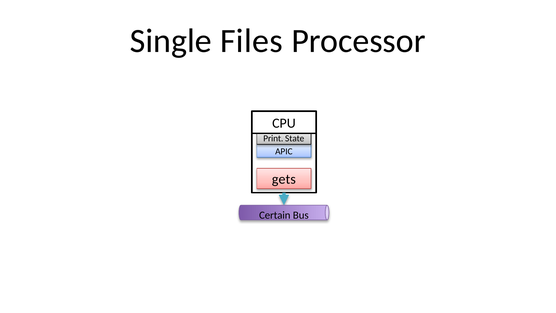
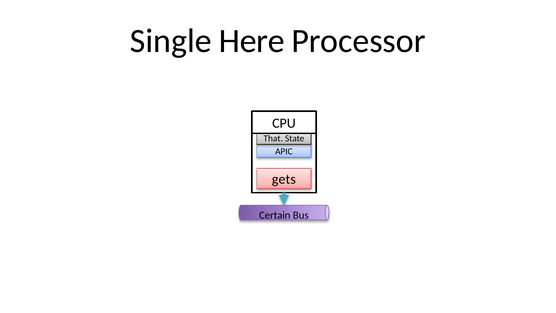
Files: Files -> Here
Print: Print -> That
